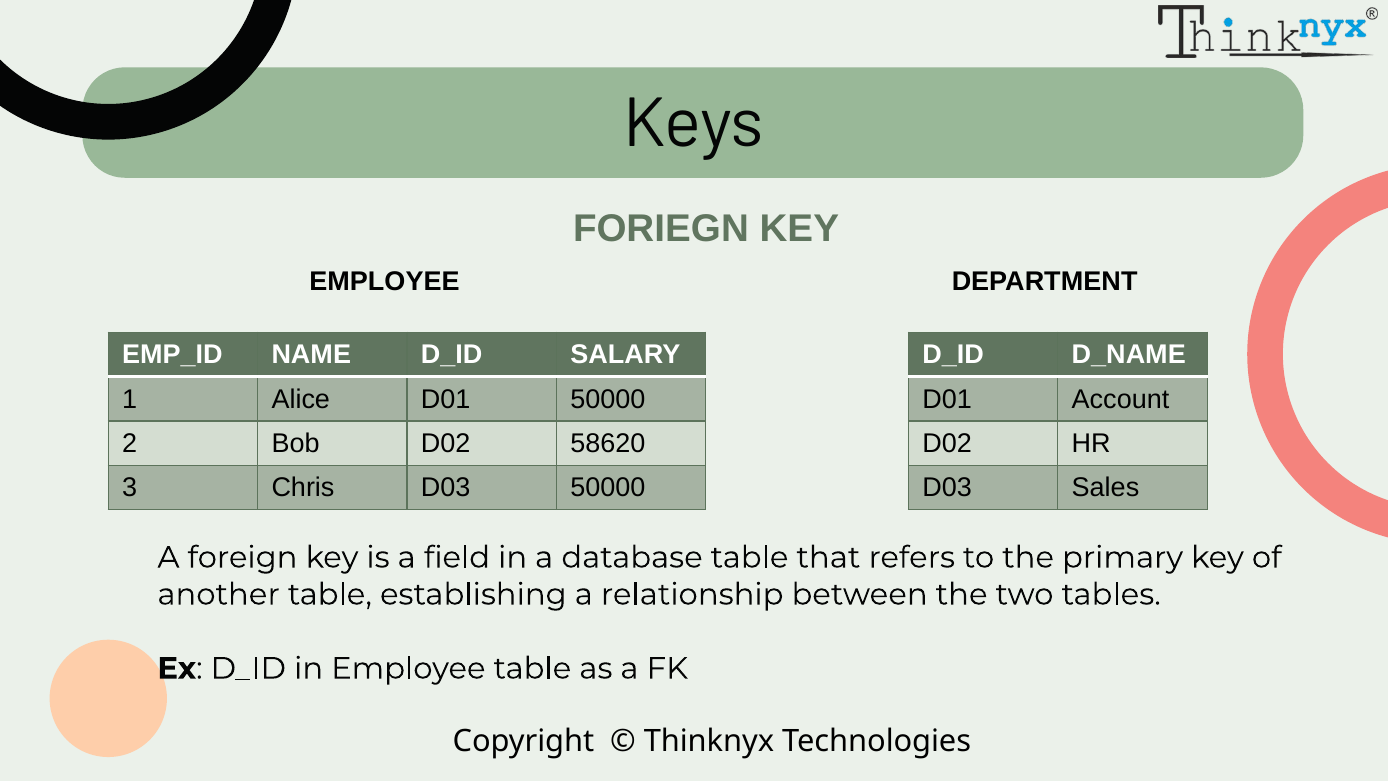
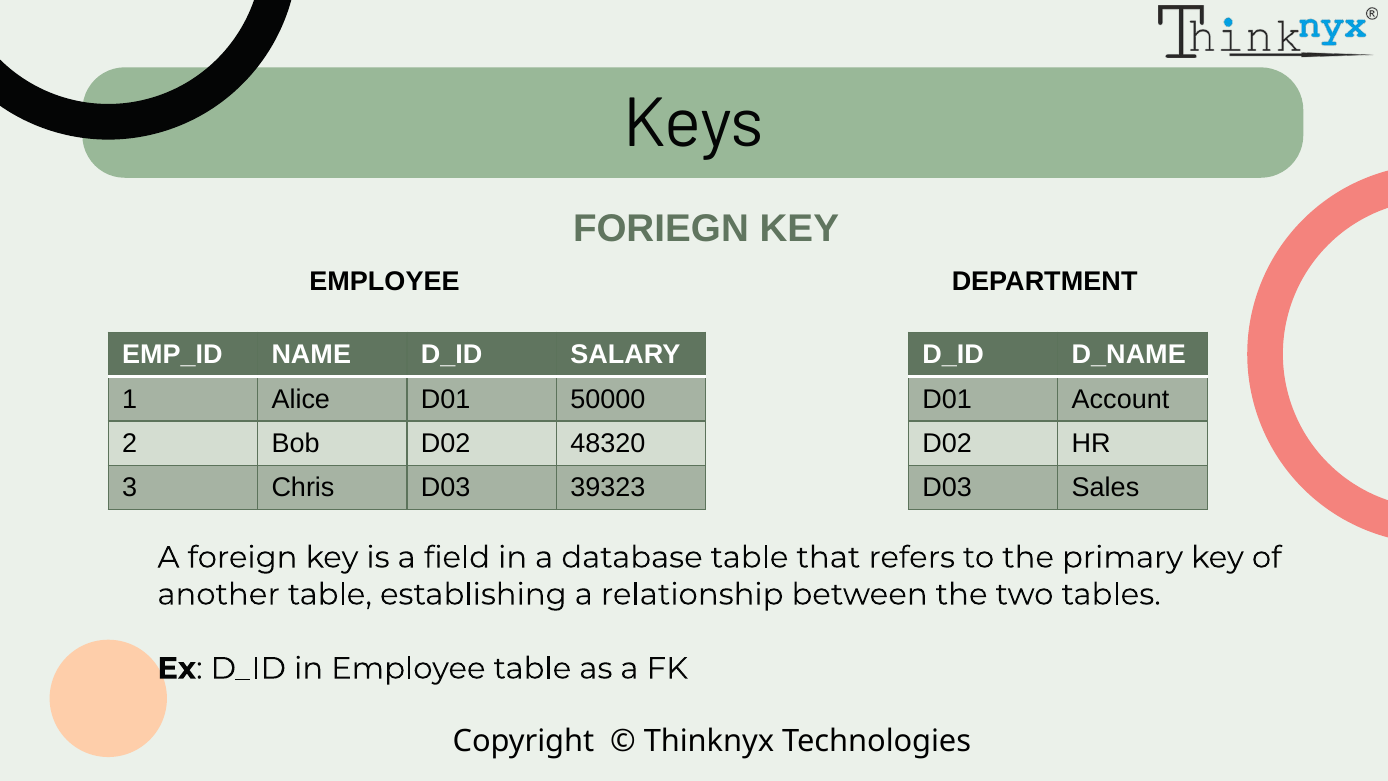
58620: 58620 -> 48320
D03 50000: 50000 -> 39323
